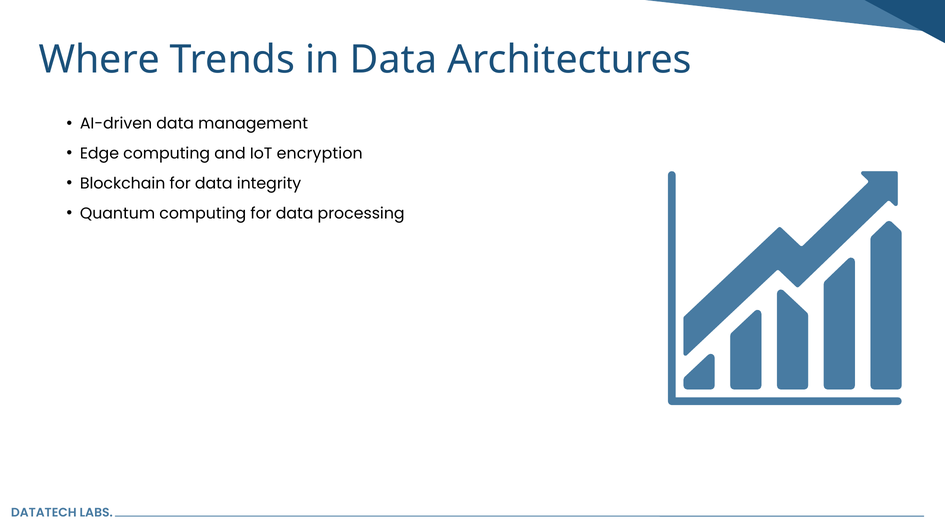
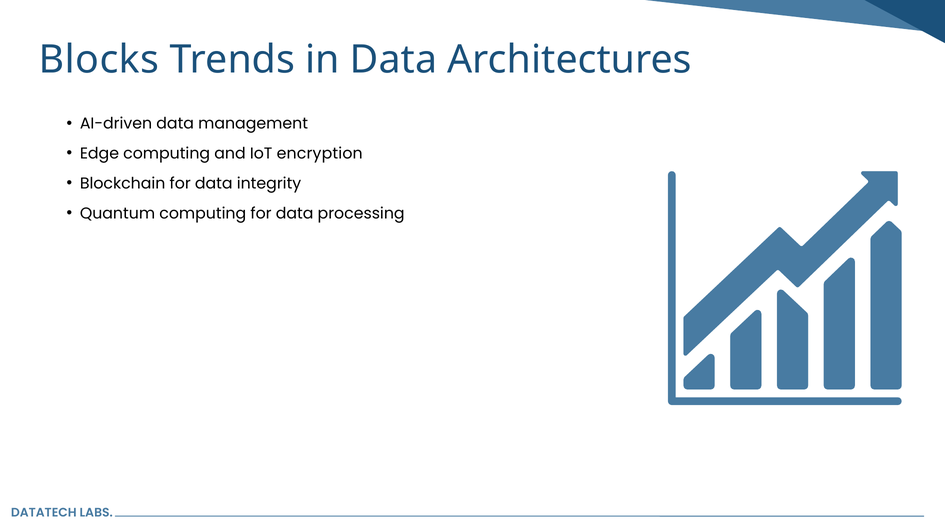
Where: Where -> Blocks
